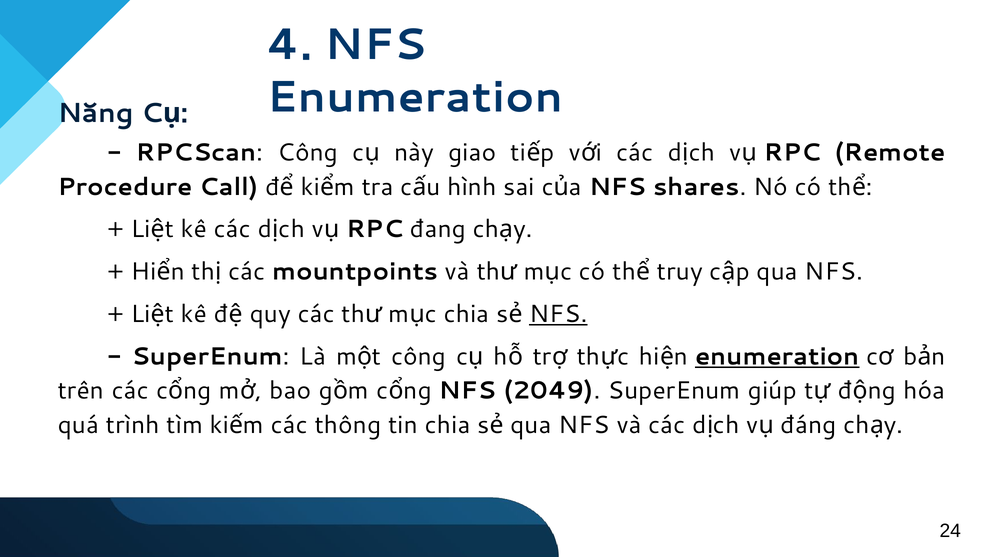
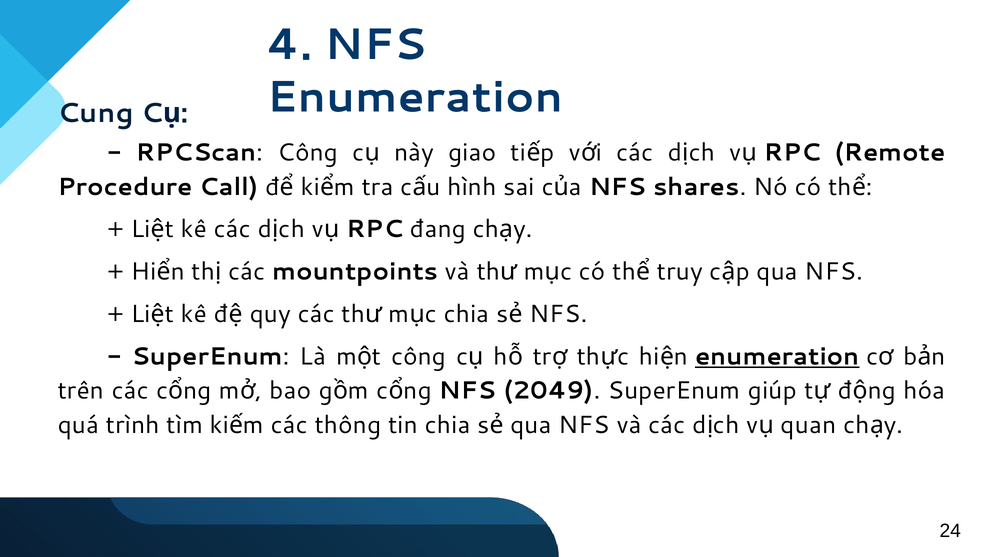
Năng: Năng -> Cung
NFS at (558, 314) underline: present -> none
đáng: đáng -> quan
